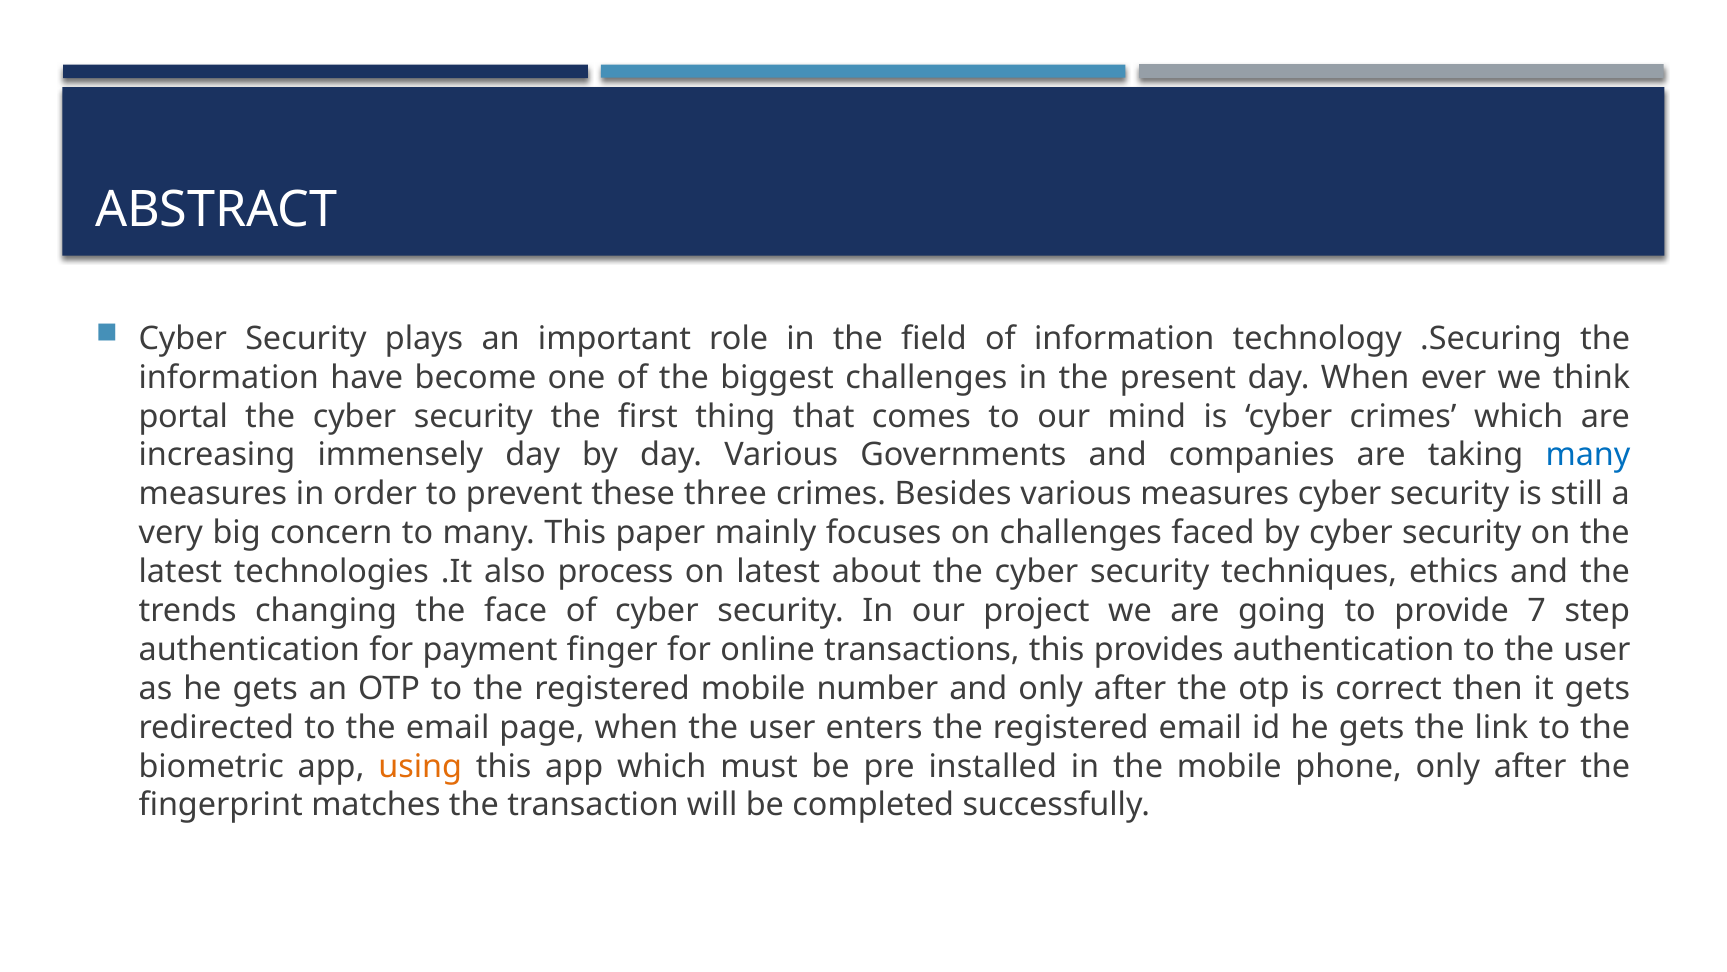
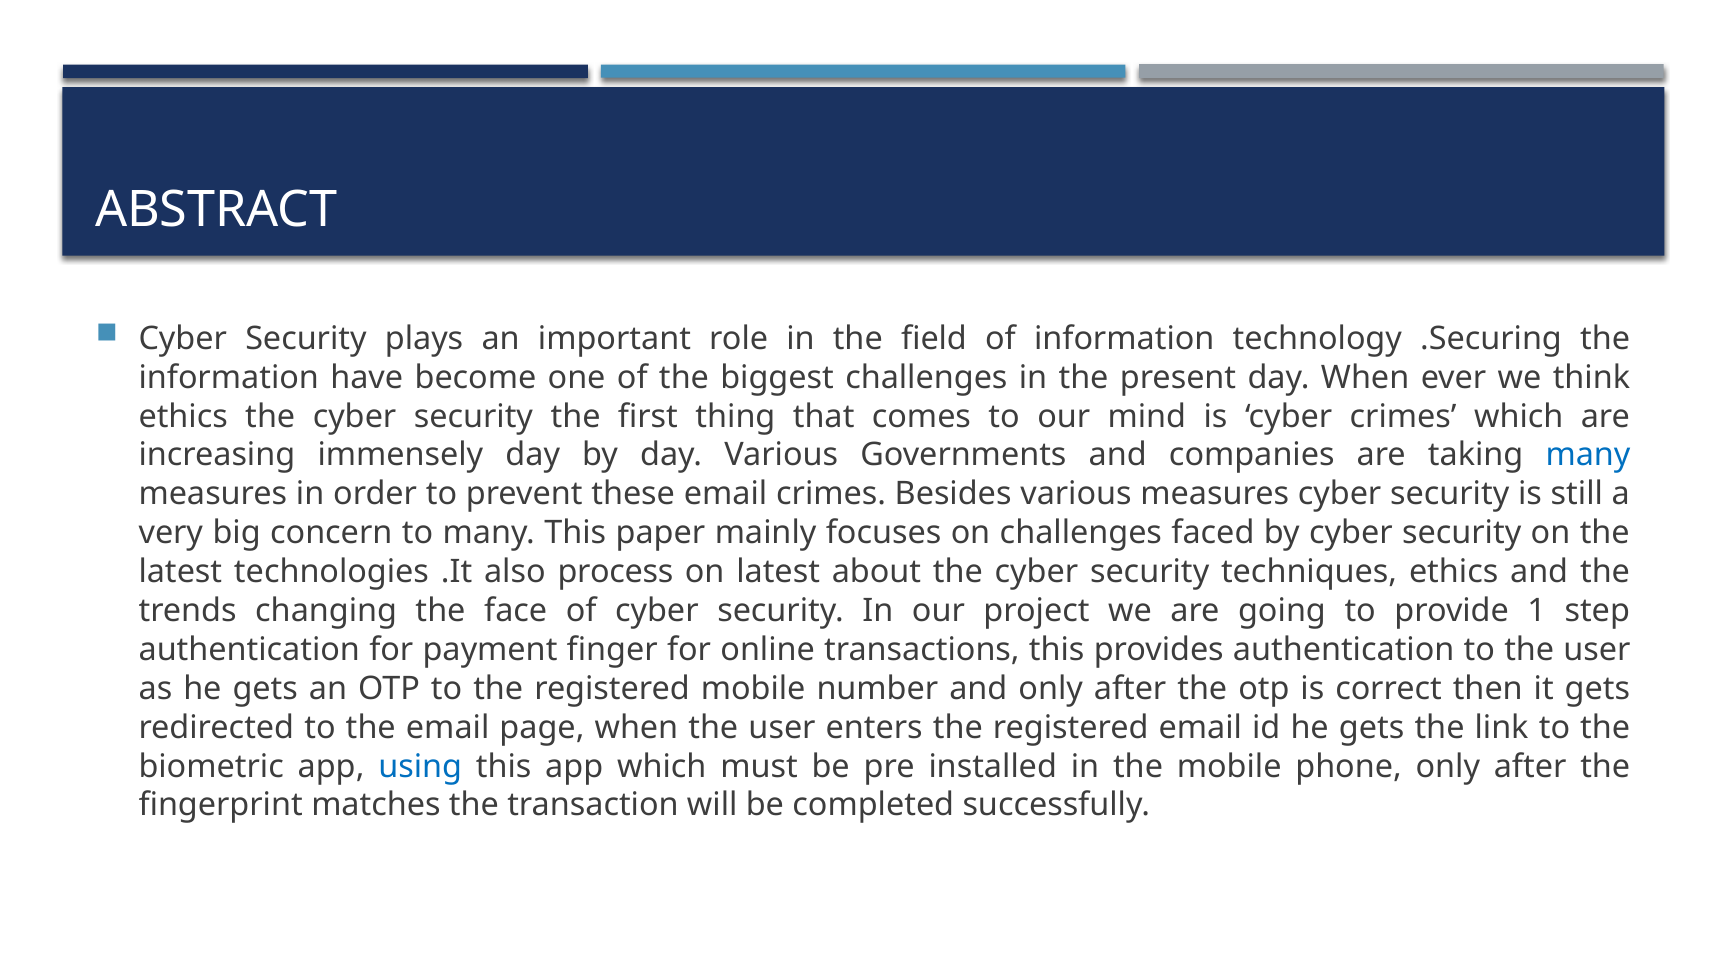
portal at (183, 416): portal -> ethics
these three: three -> email
7: 7 -> 1
using colour: orange -> blue
